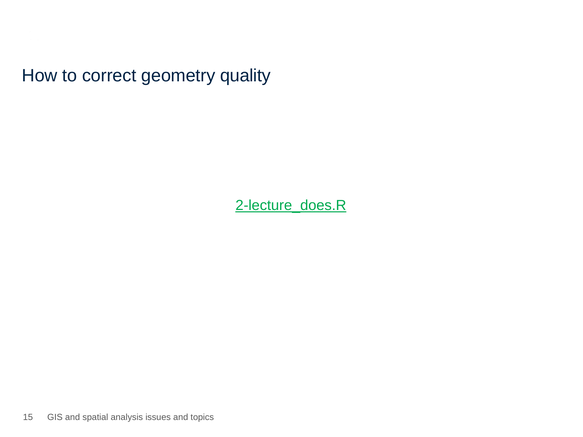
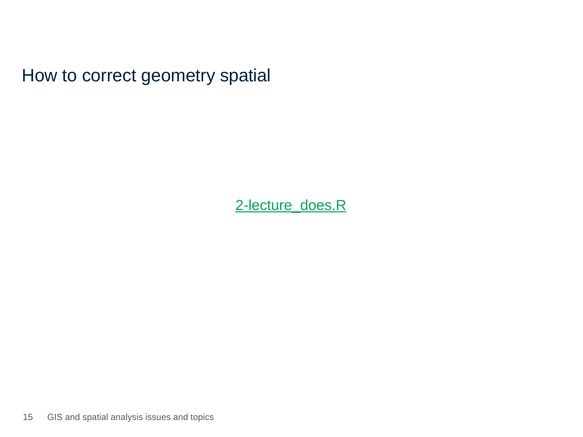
geometry quality: quality -> spatial
